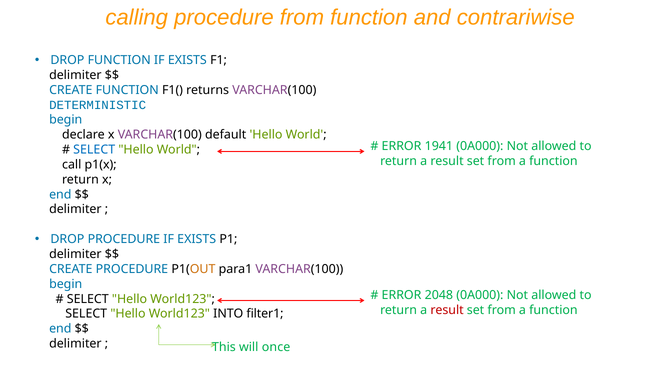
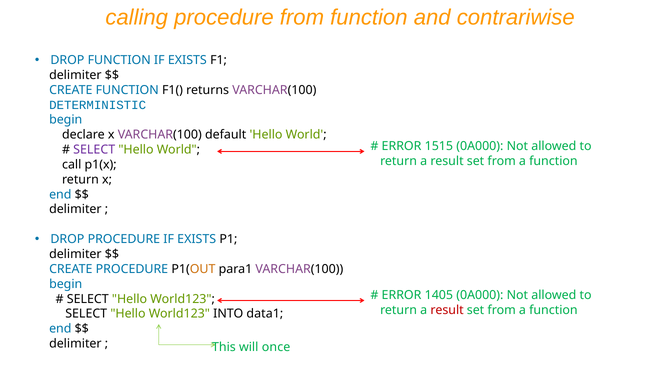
1941: 1941 -> 1515
SELECT at (94, 150) colour: blue -> purple
2048: 2048 -> 1405
filter1: filter1 -> data1
